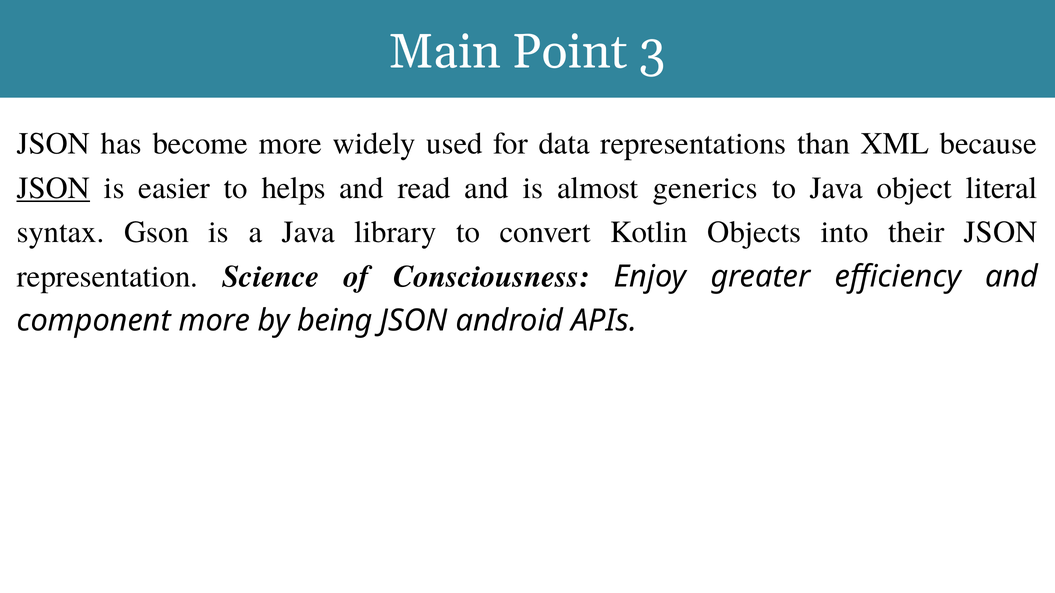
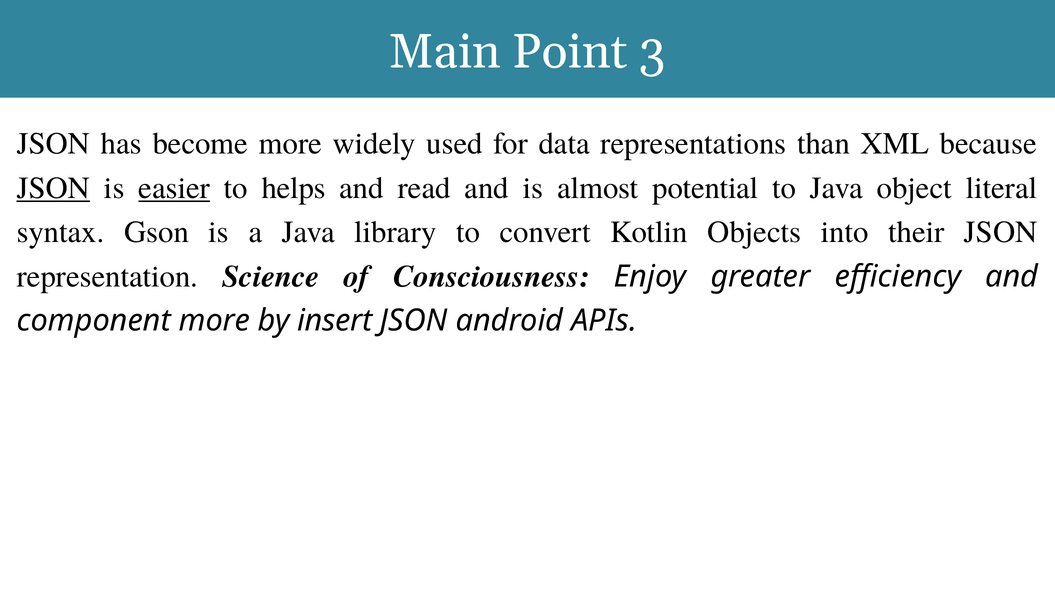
easier underline: none -> present
generics: generics -> potential
being: being -> insert
